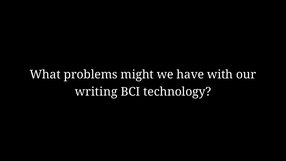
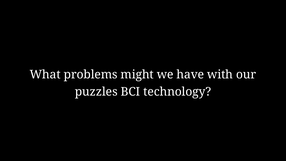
writing: writing -> puzzles
